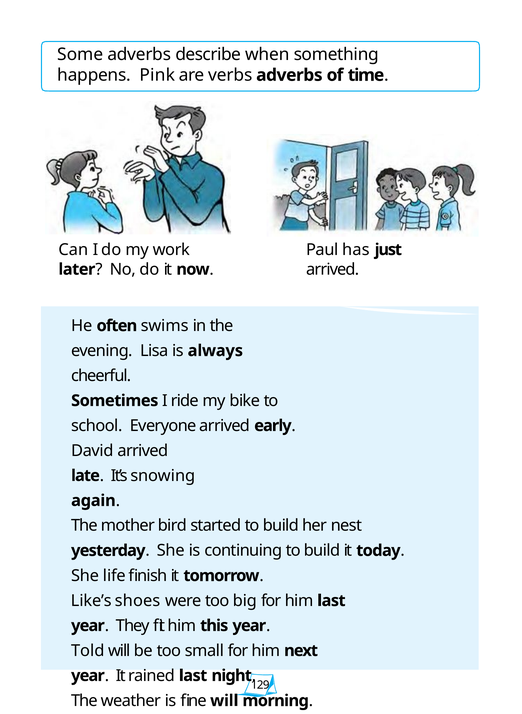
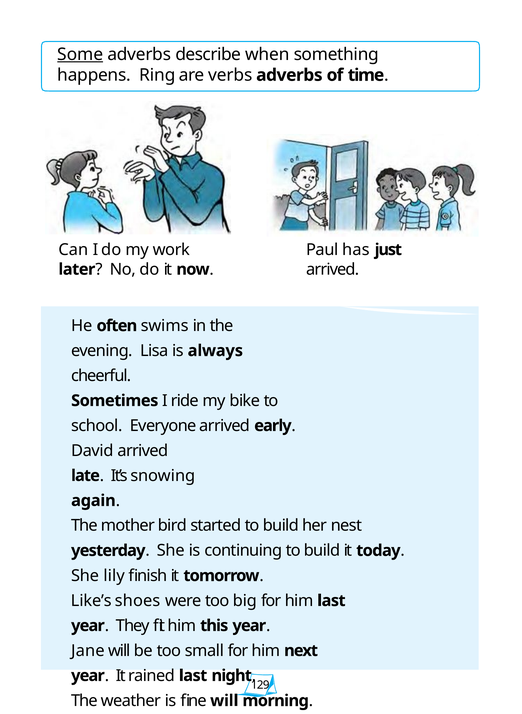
Some underline: none -> present
Pink: Pink -> Ring
life: life -> lily
Told: Told -> Jane
